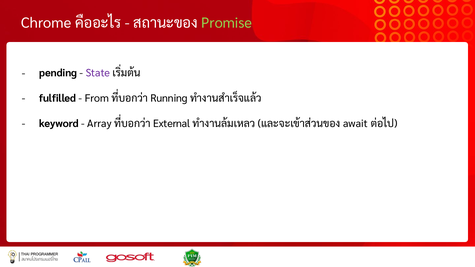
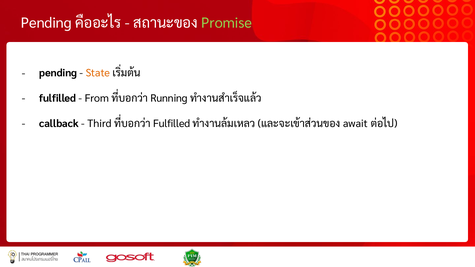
Chrome at (46, 23): Chrome -> Pending
State colour: purple -> orange
keyword: keyword -> callback
Array: Array -> Third
External at (172, 124): External -> Fulfilled
